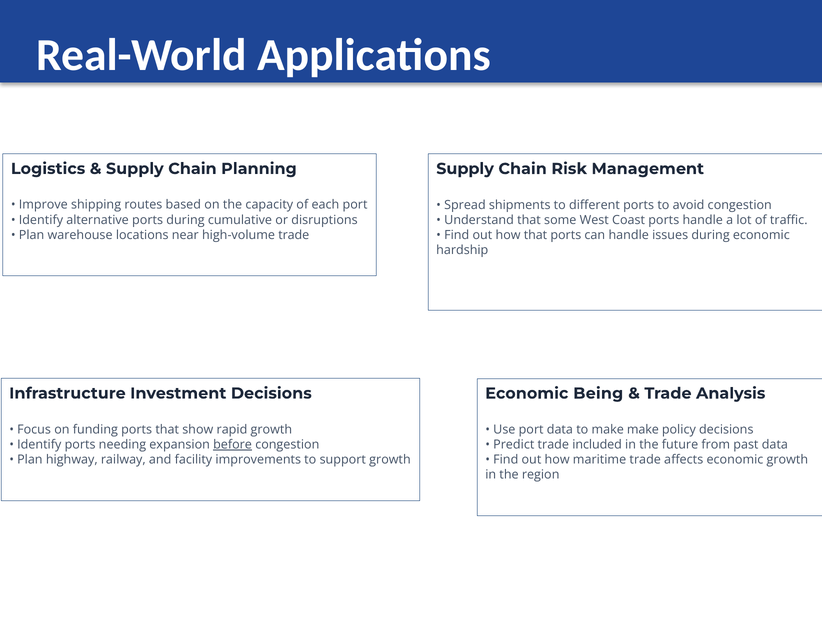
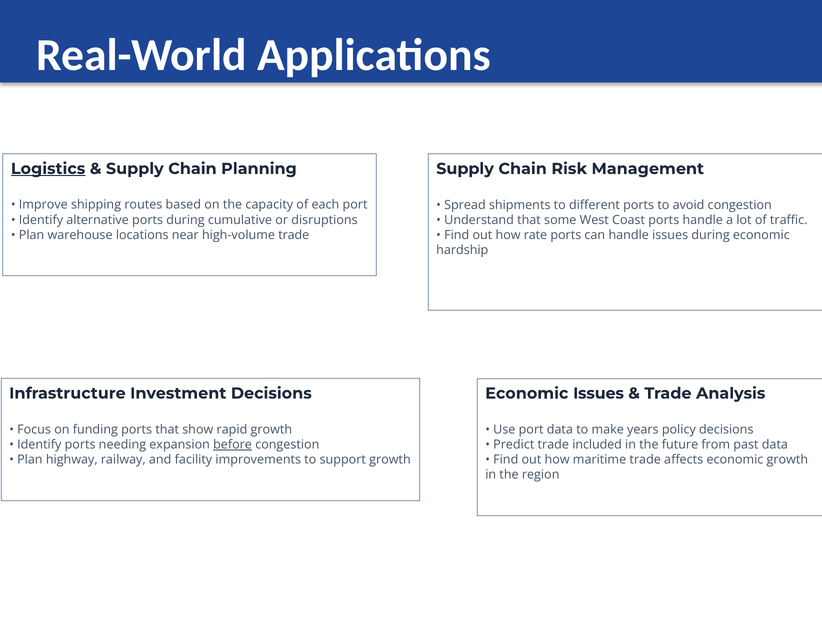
Logistics underline: none -> present
how that: that -> rate
Economic Being: Being -> Issues
make make: make -> years
